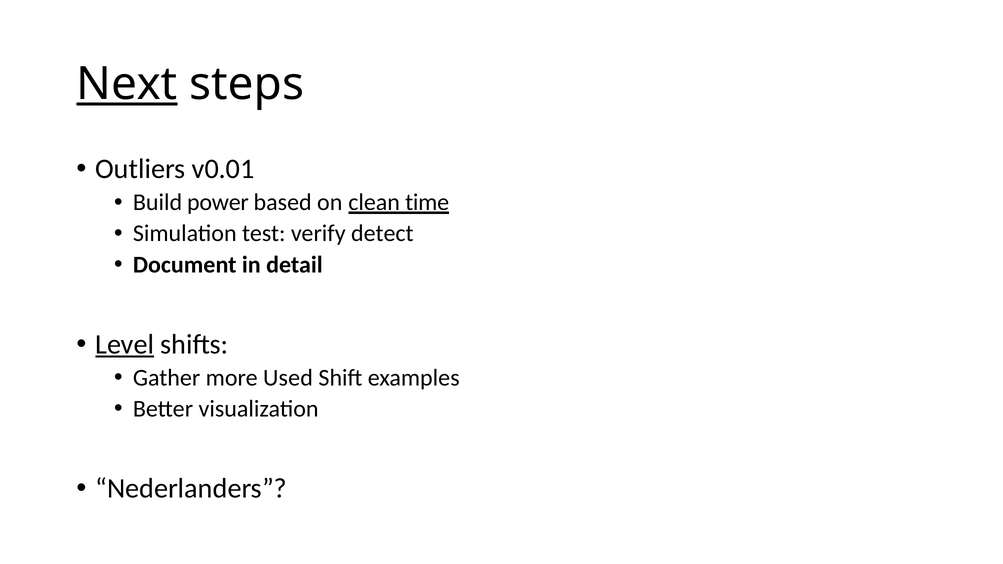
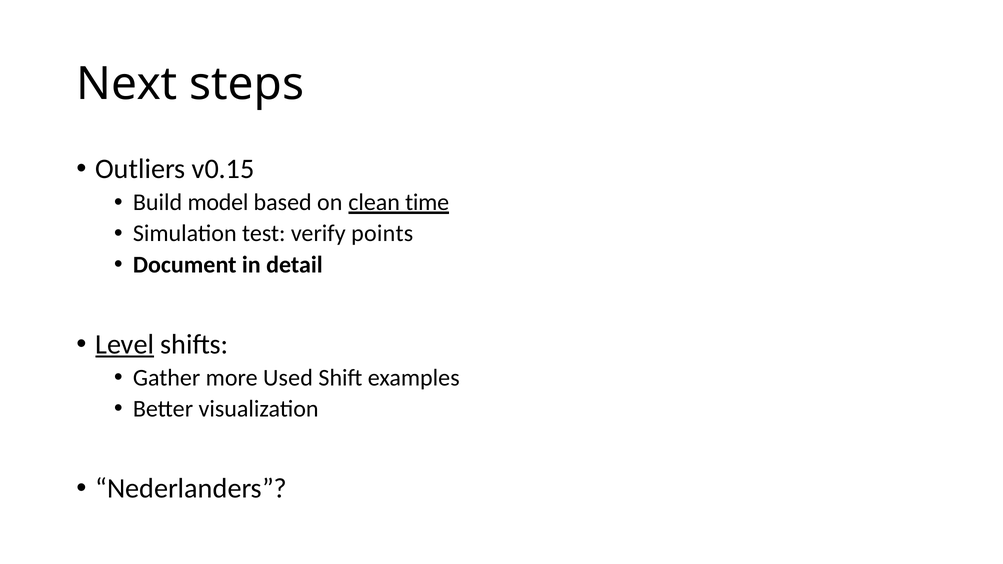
Next underline: present -> none
v0.01: v0.01 -> v0.15
power: power -> model
detect: detect -> points
